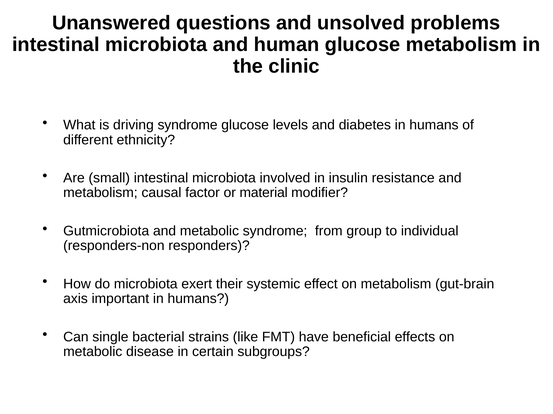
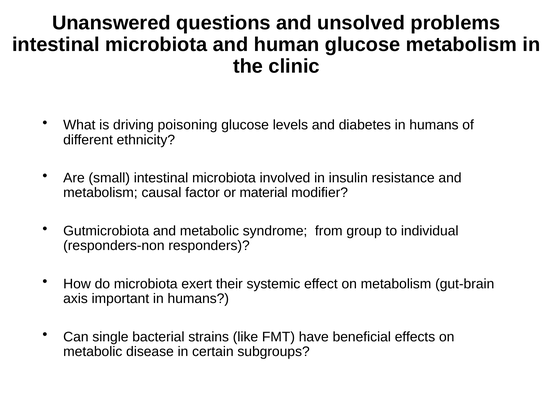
driving syndrome: syndrome -> poisoning
